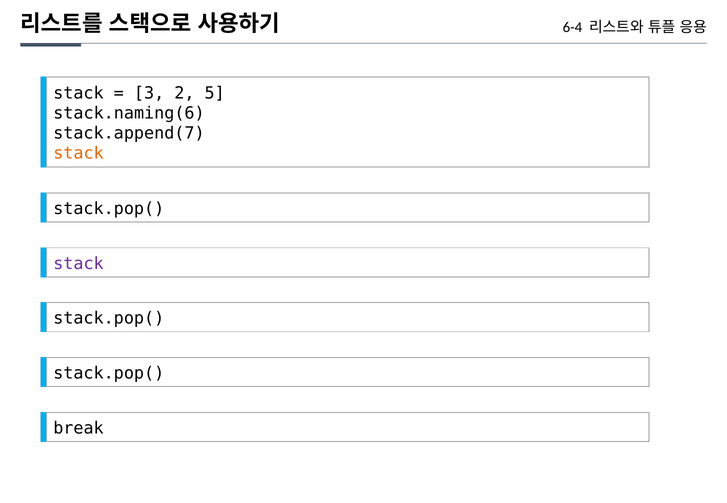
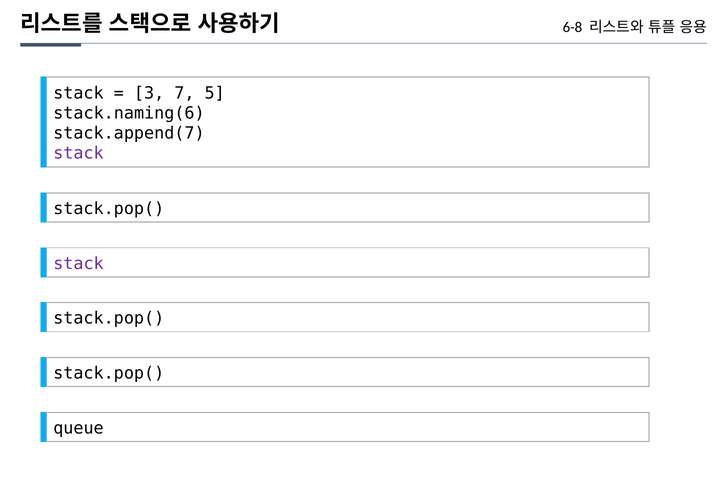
6-4: 6-4 -> 6-8
2: 2 -> 7
stack at (78, 154) colour: orange -> purple
break: break -> queue
